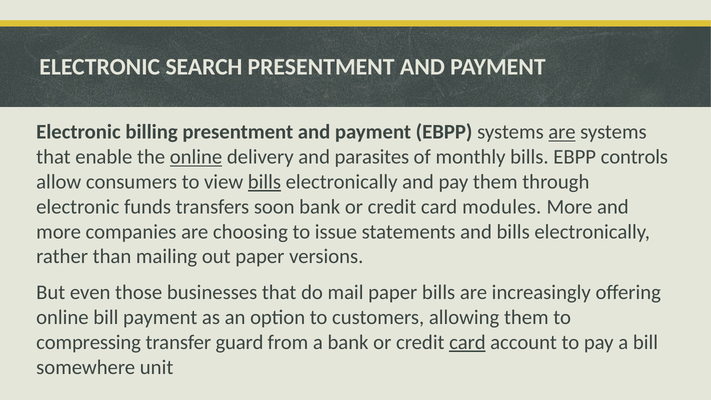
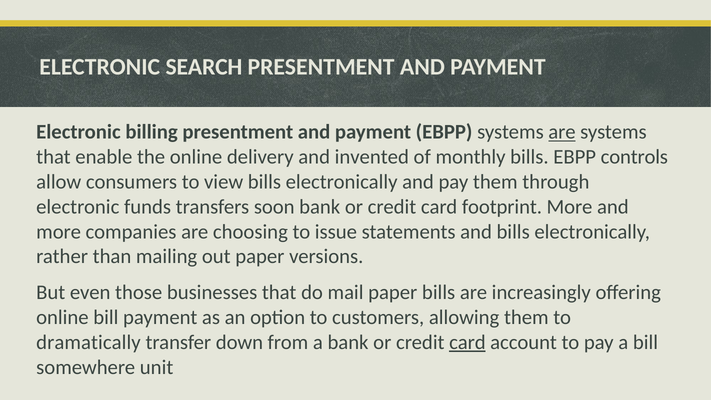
online at (196, 157) underline: present -> none
parasites: parasites -> invented
bills at (264, 182) underline: present -> none
modules: modules -> footprint
compressing: compressing -> dramatically
guard: guard -> down
